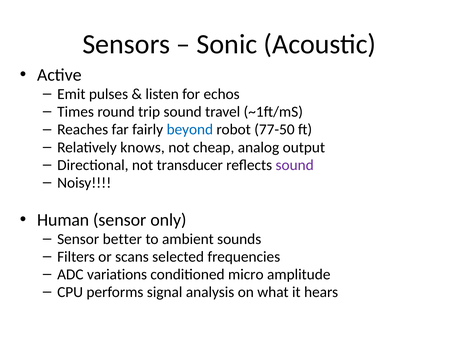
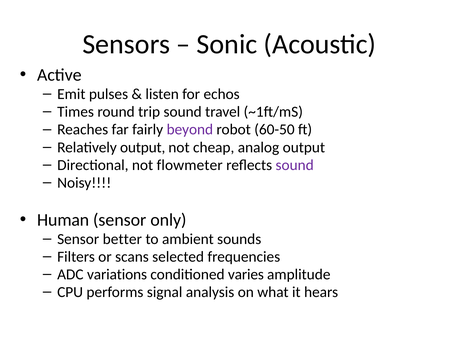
beyond colour: blue -> purple
77-50: 77-50 -> 60-50
Relatively knows: knows -> output
transducer: transducer -> flowmeter
micro: micro -> varies
